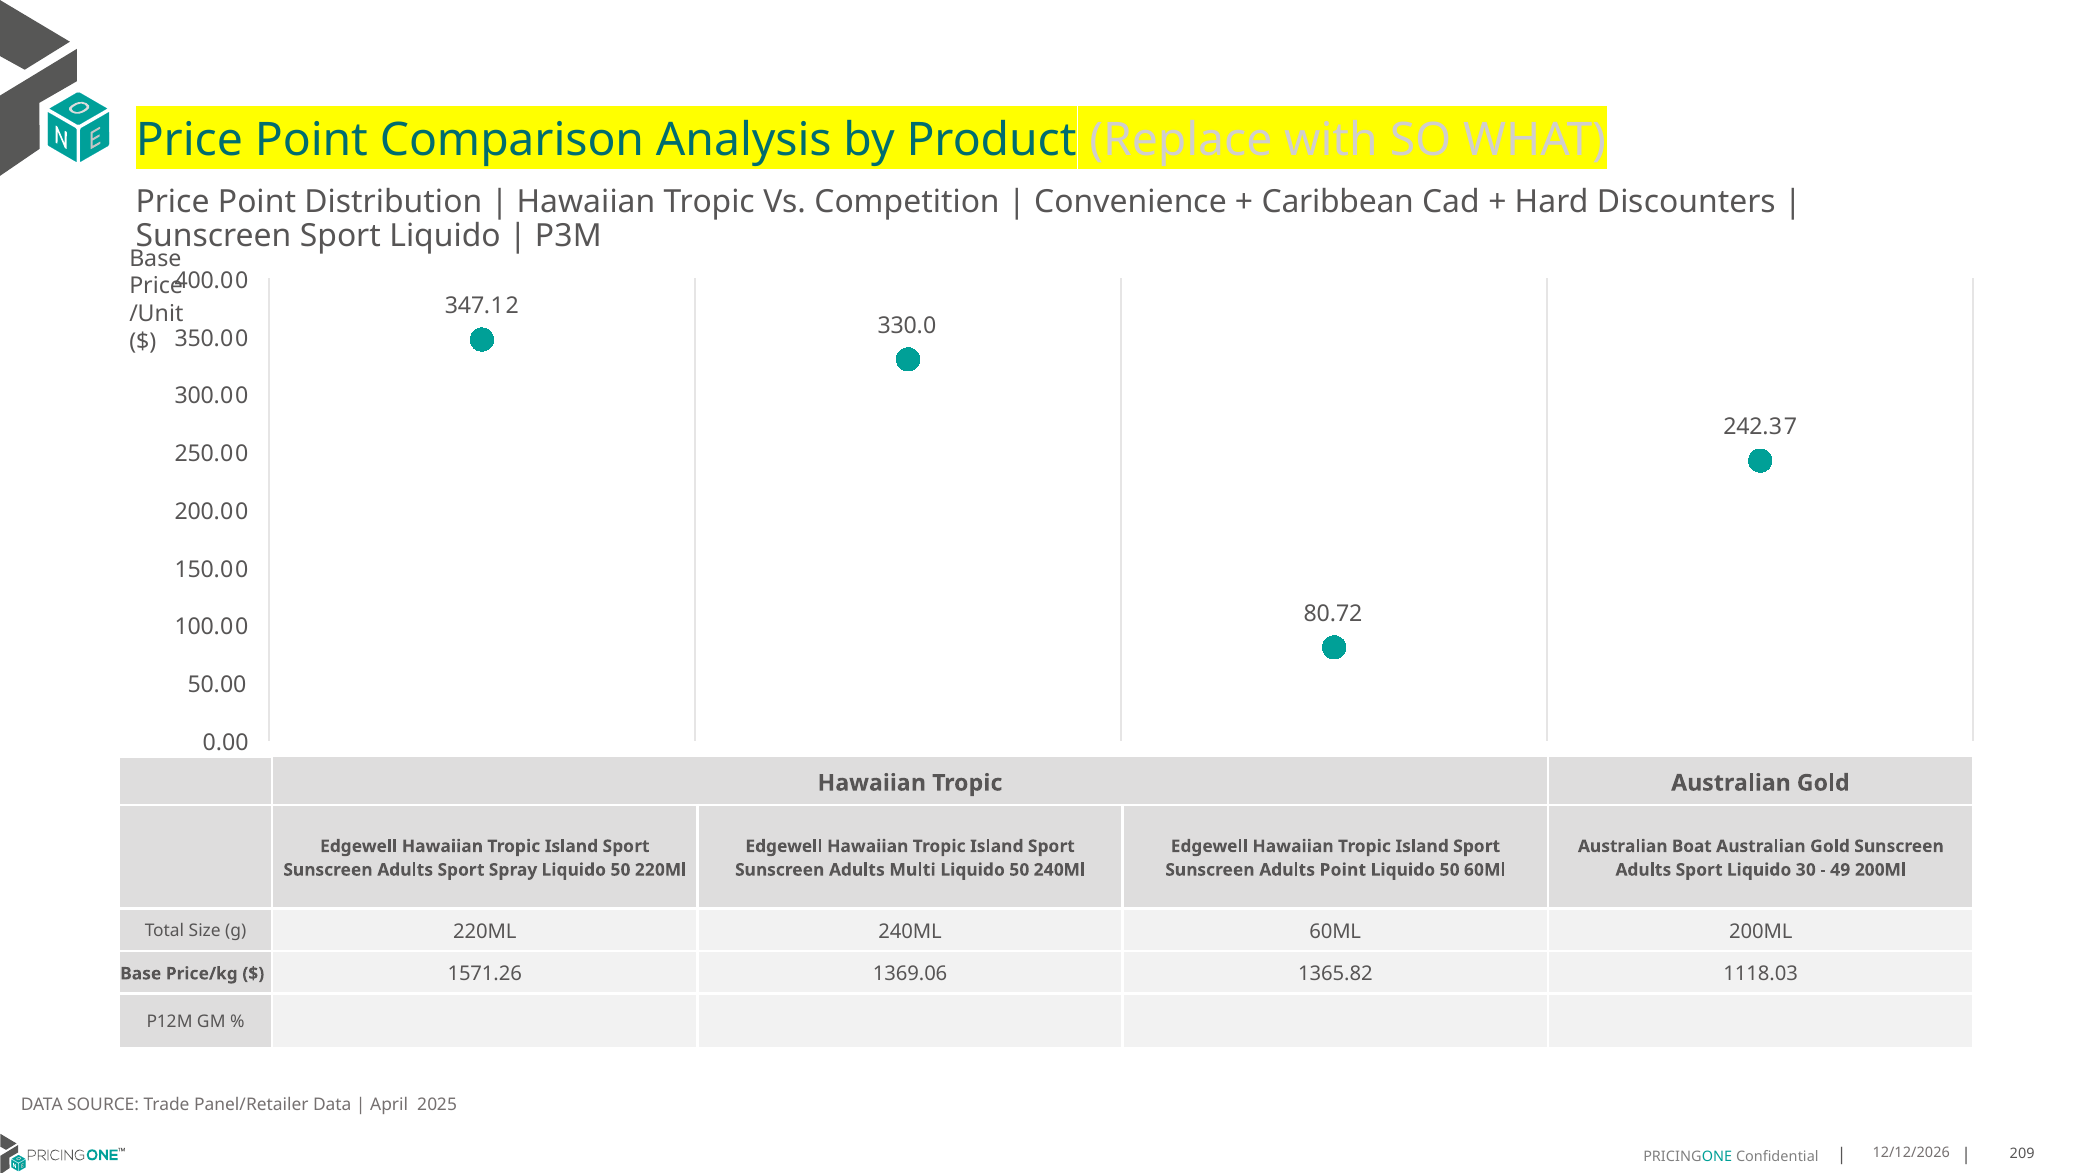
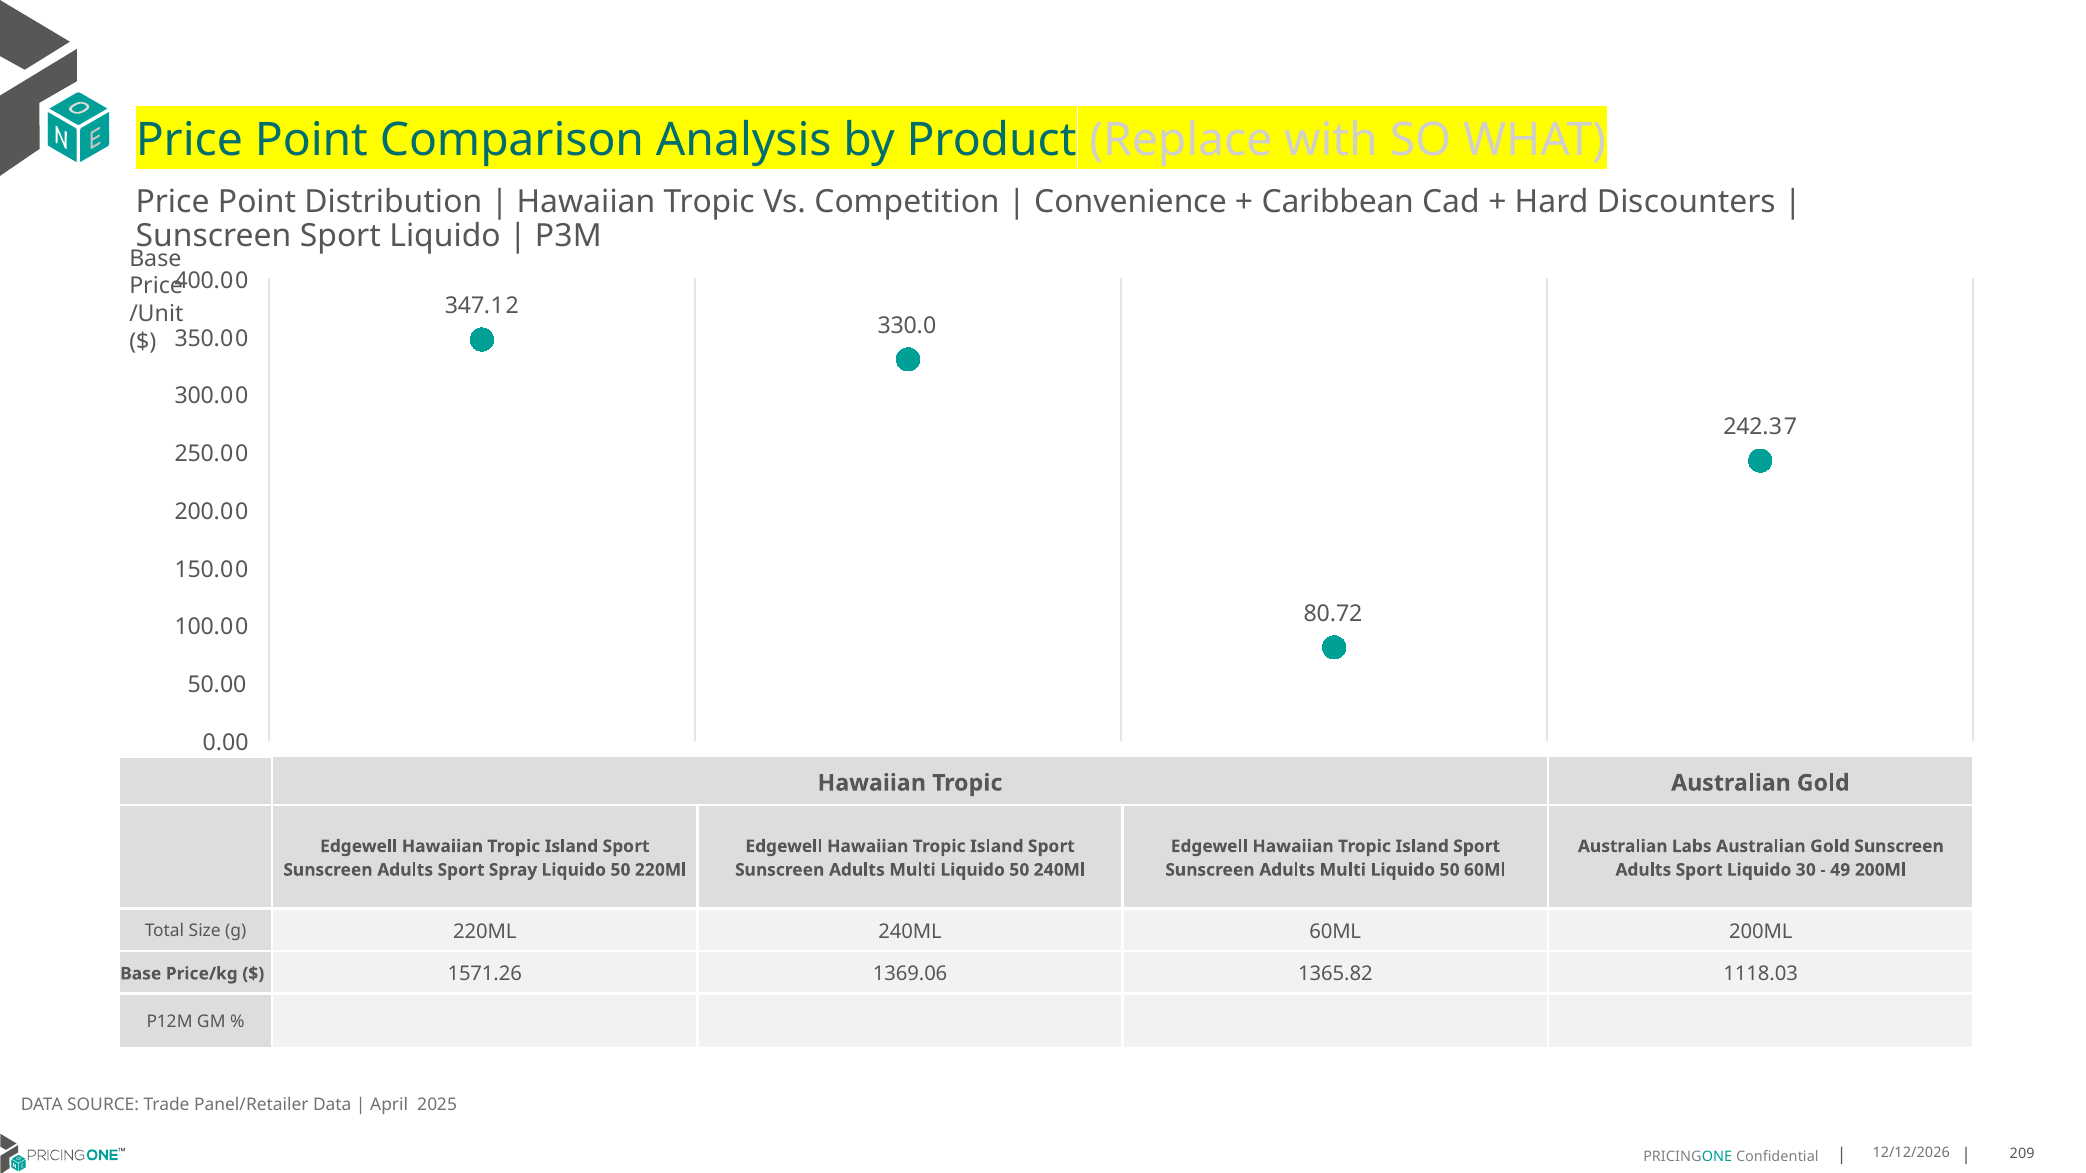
Boat: Boat -> Labs
Point at (1343, 870): Point -> Multi
